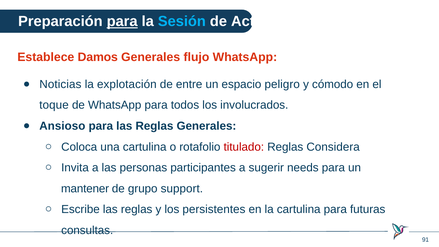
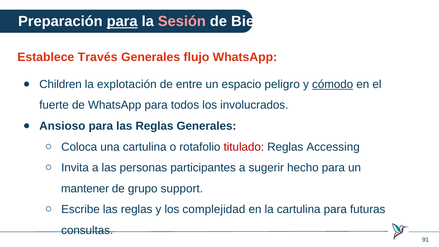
Sesión colour: light blue -> pink
Acto: Acto -> Bien
Damos: Damos -> Través
Noticias: Noticias -> Children
cómodo underline: none -> present
toque: toque -> fuerte
Considera: Considera -> Accessing
needs: needs -> hecho
persistentes: persistentes -> complejidad
